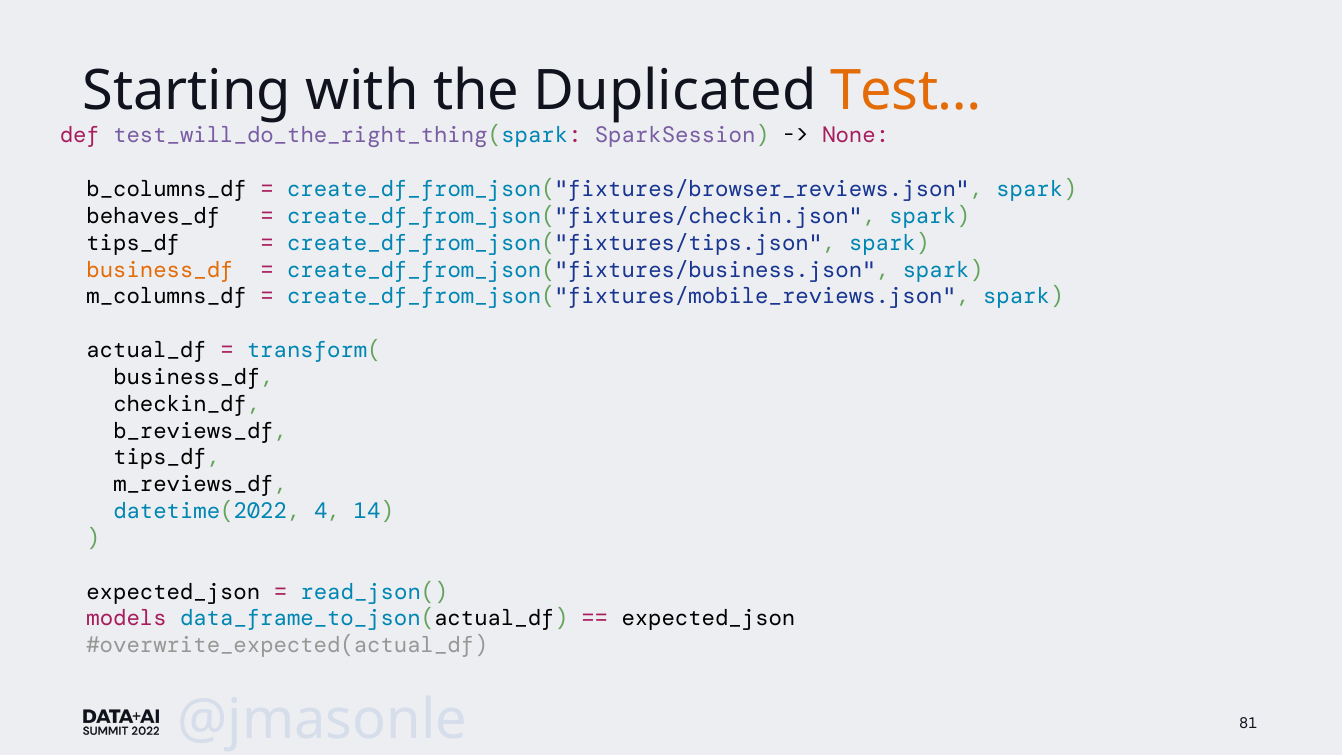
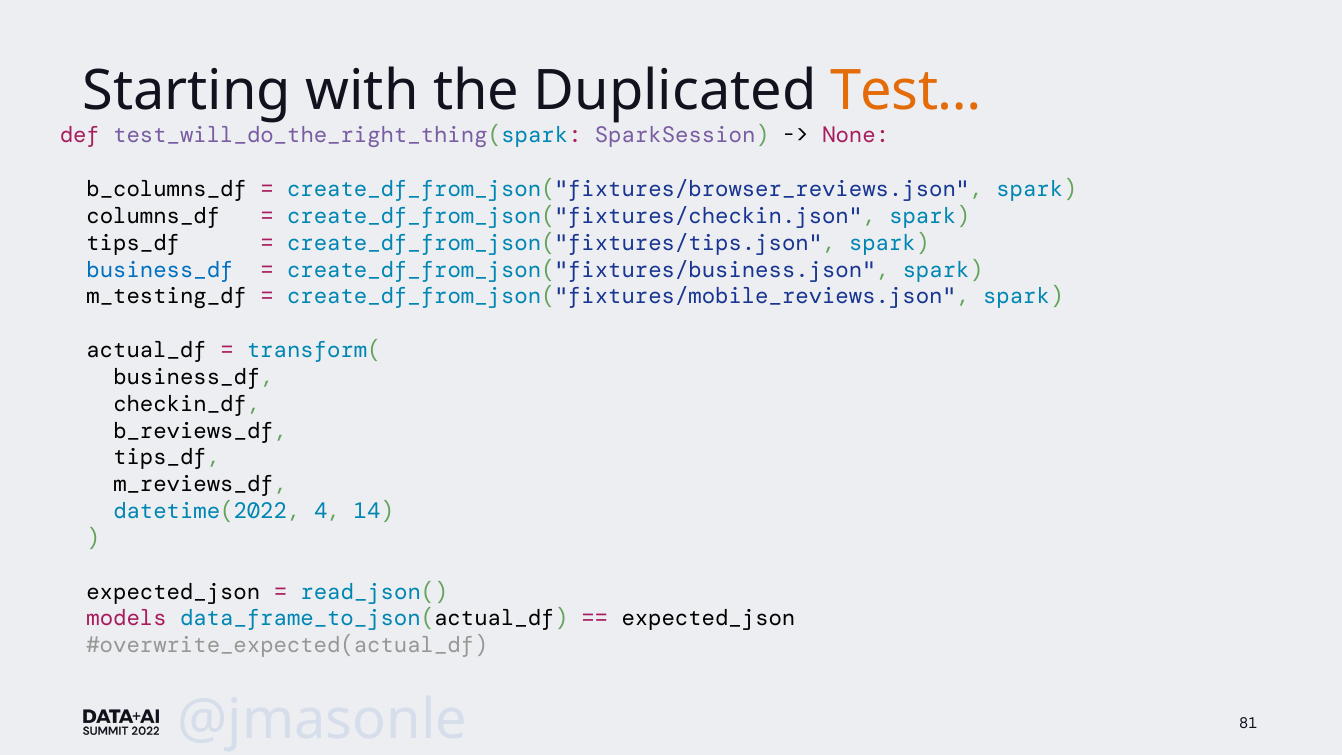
behaves_df: behaves_df -> columns_df
business_df at (160, 270) colour: orange -> blue
m_columns_df: m_columns_df -> m_testing_df
